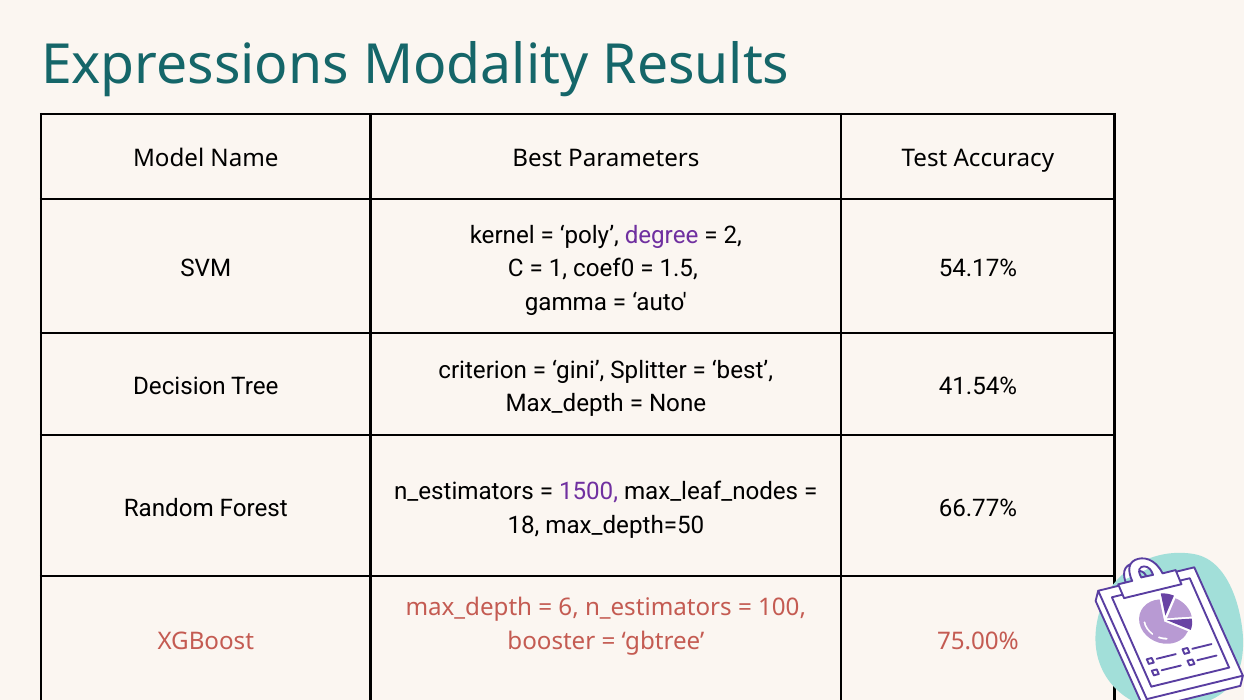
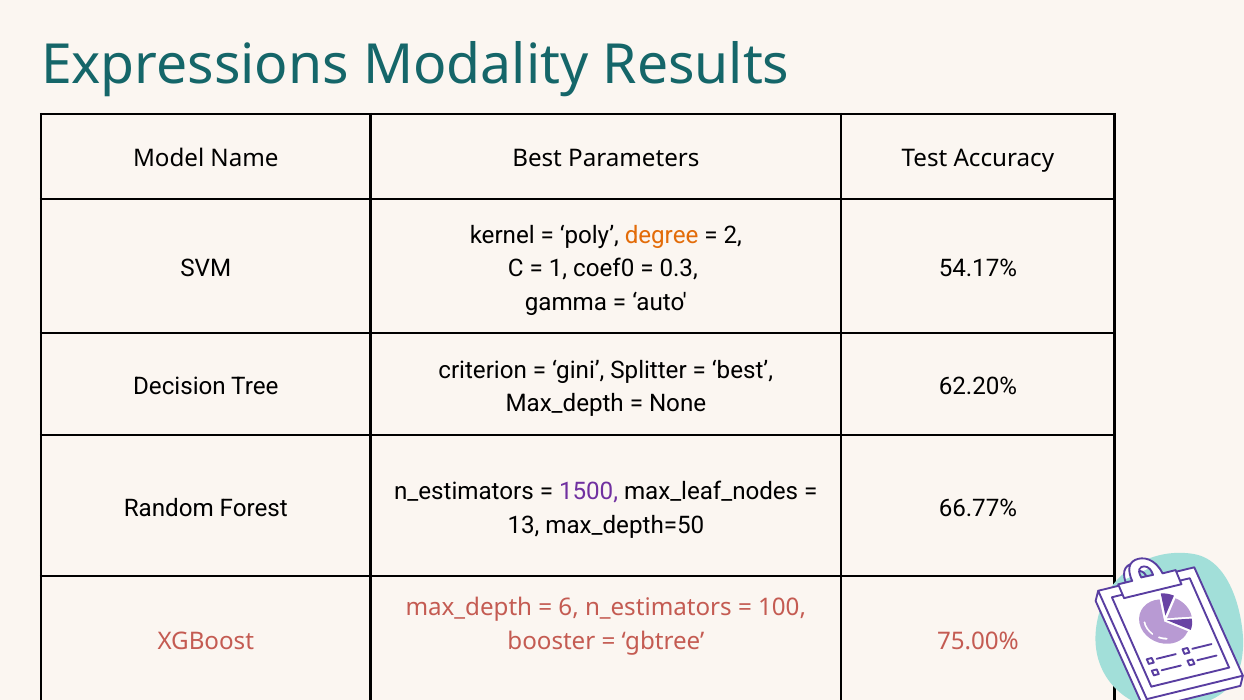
degree colour: purple -> orange
1.5: 1.5 -> 0.3
41.54%: 41.54% -> 62.20%
18: 18 -> 13
